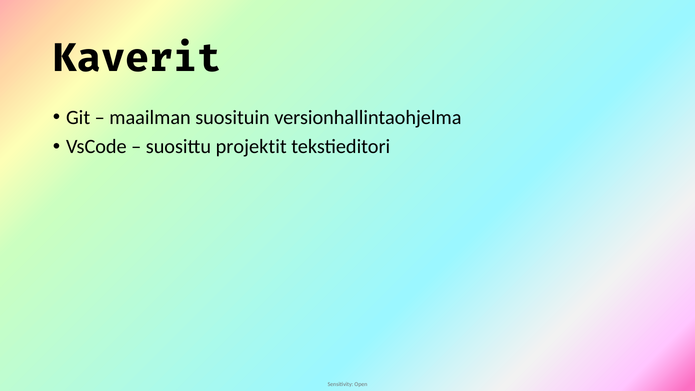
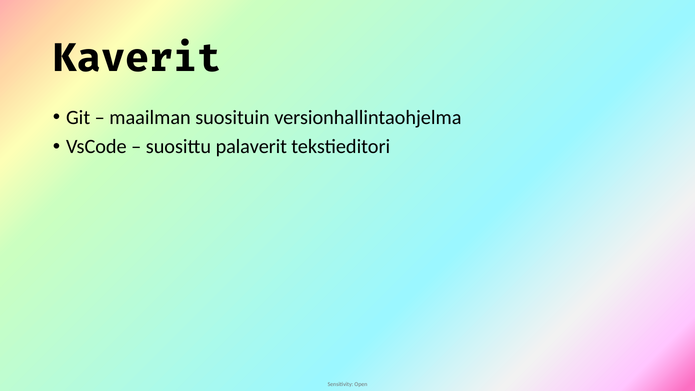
projektit: projektit -> palaverit
